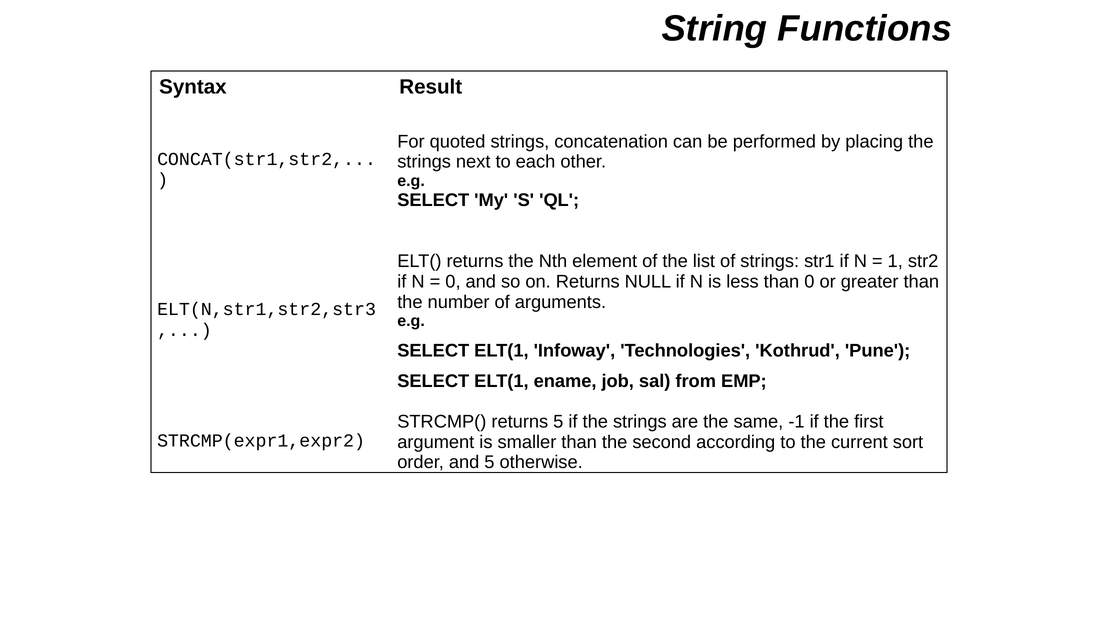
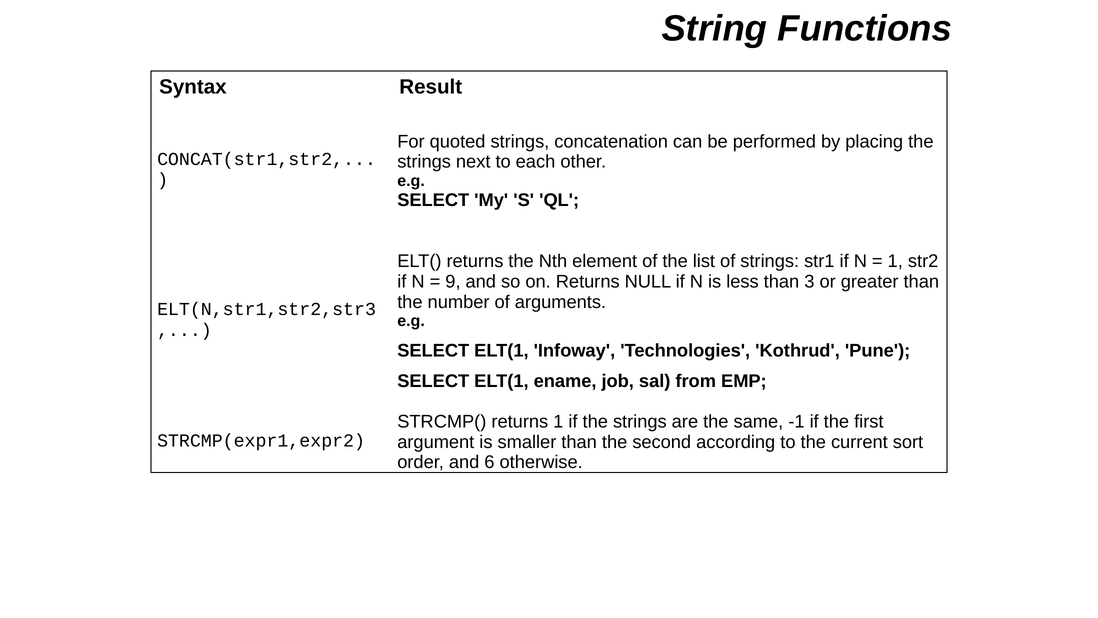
0 at (453, 282): 0 -> 9
than 0: 0 -> 3
returns 5: 5 -> 1
and 5: 5 -> 6
